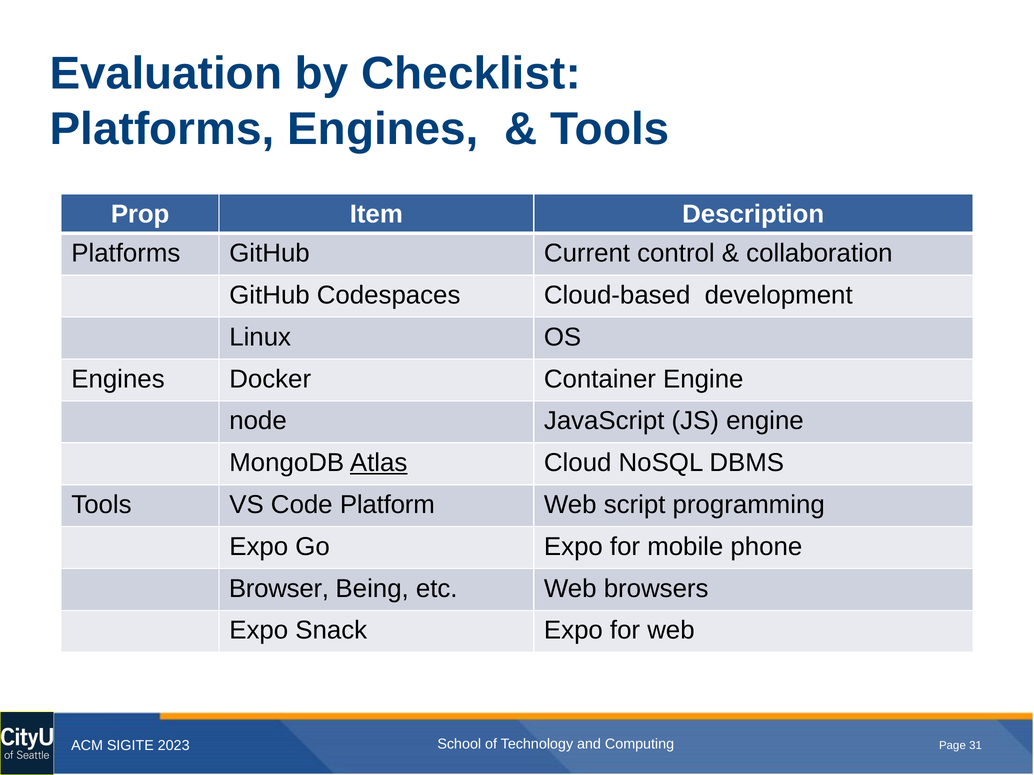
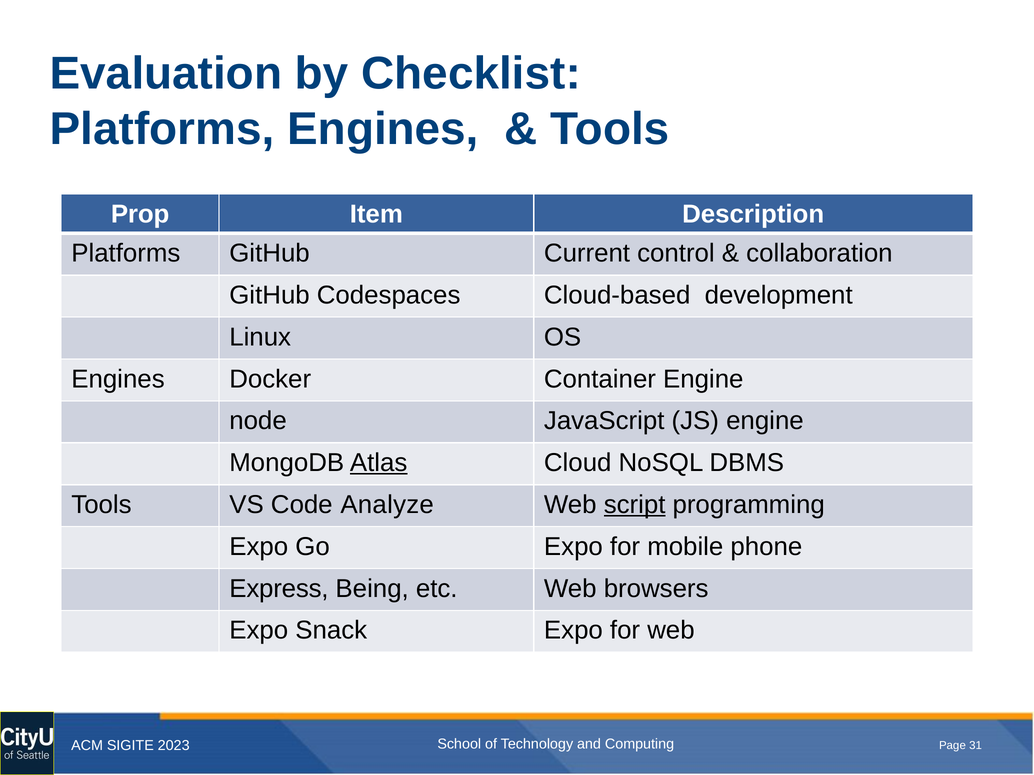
Platform: Platform -> Analyze
script underline: none -> present
Browser: Browser -> Express
